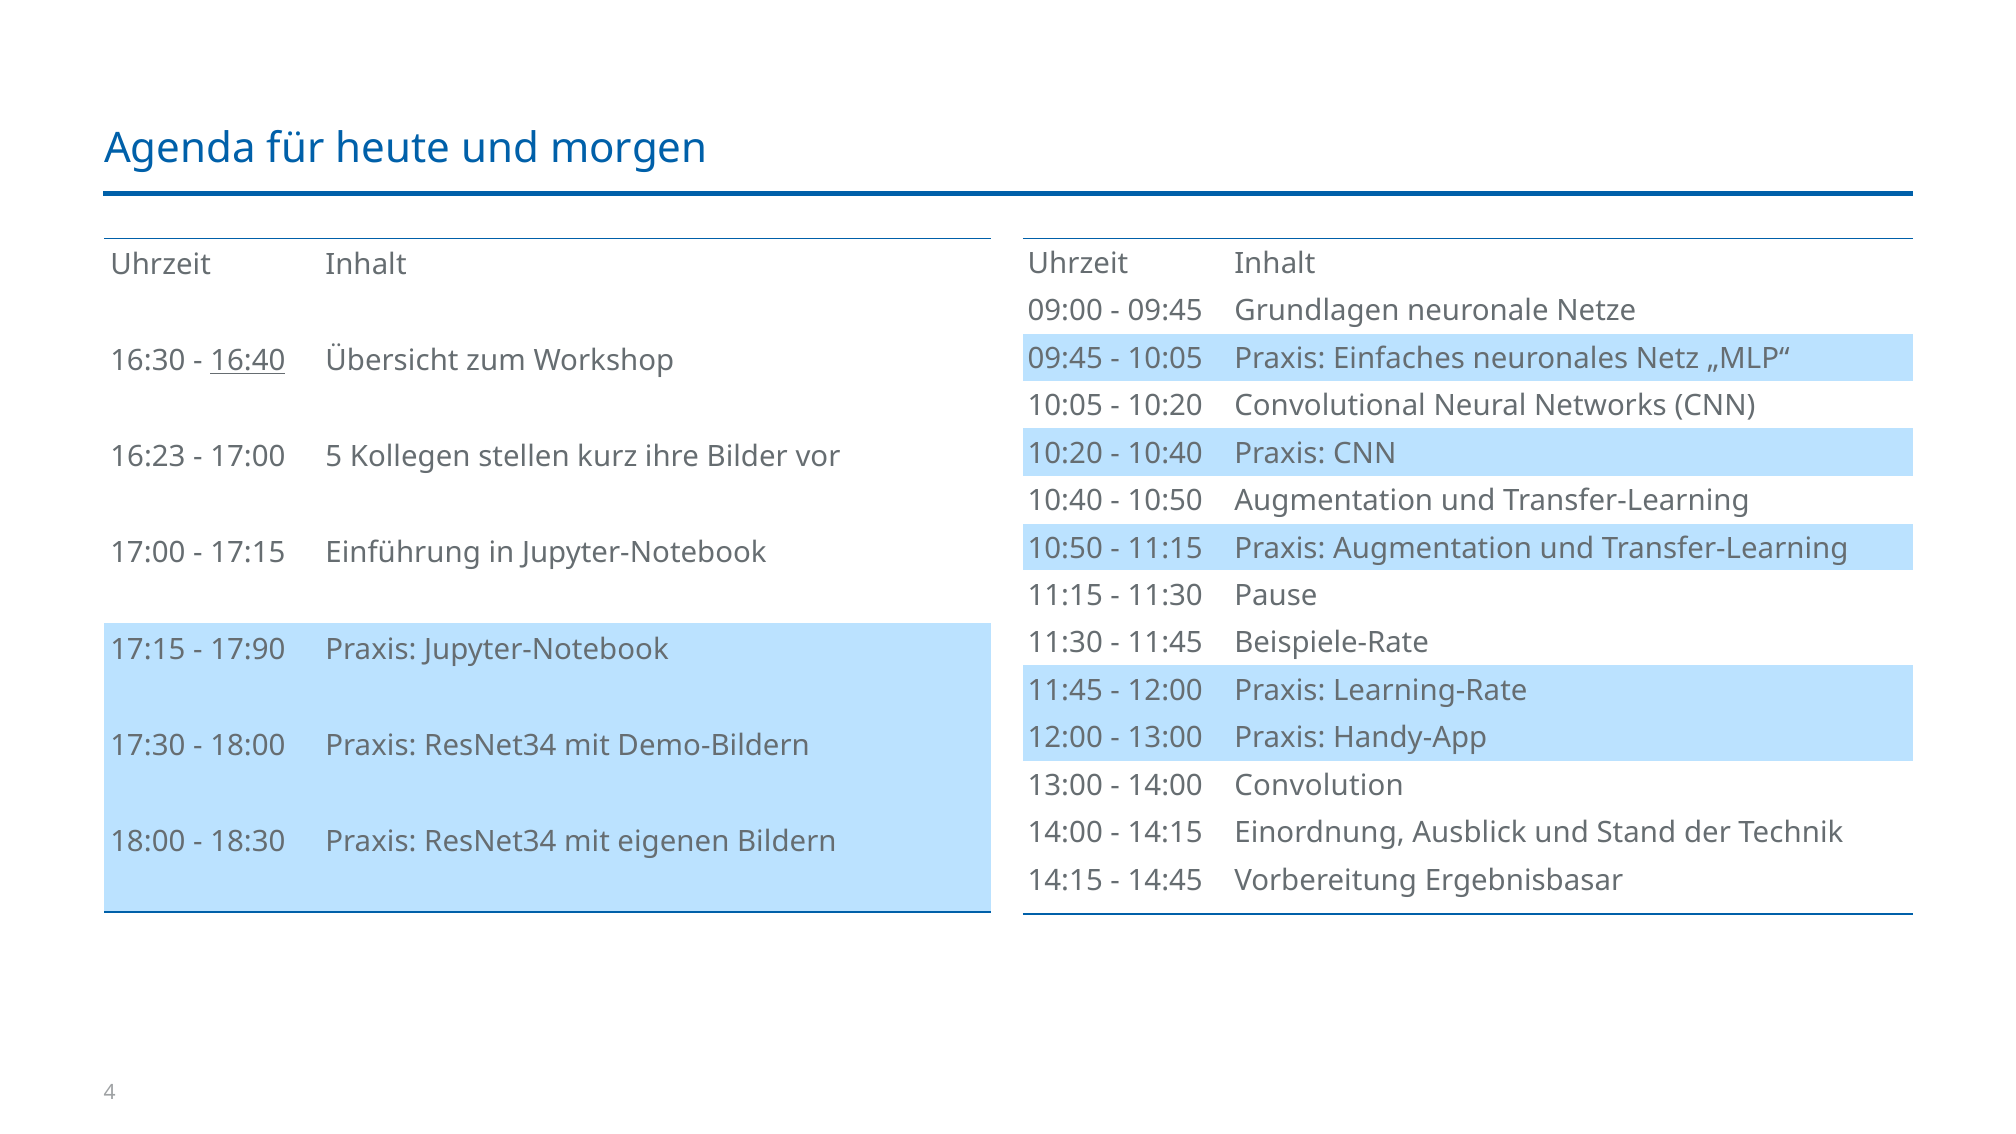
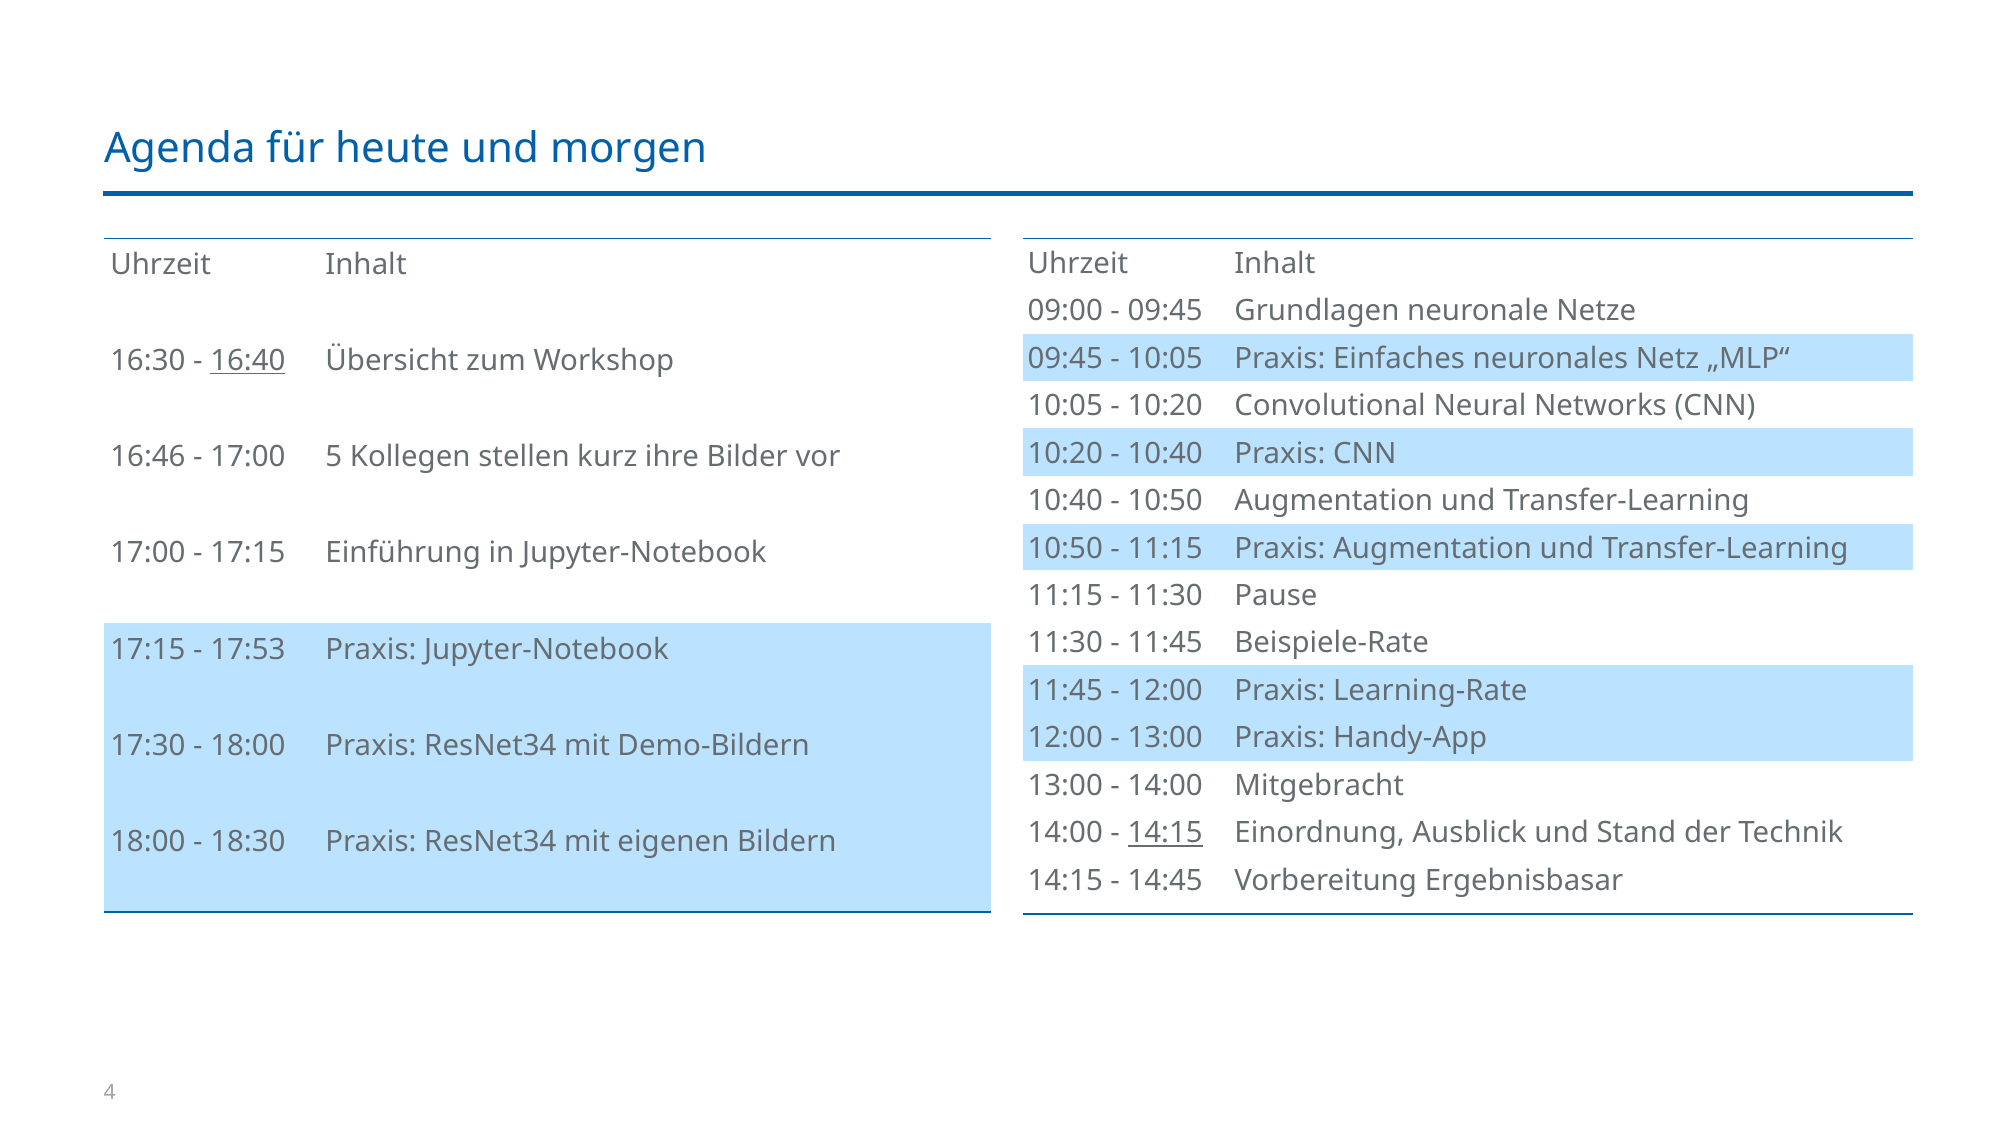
16:23: 16:23 -> 16:46
17:90: 17:90 -> 17:53
Convolution: Convolution -> Mitgebracht
14:15 at (1165, 833) underline: none -> present
